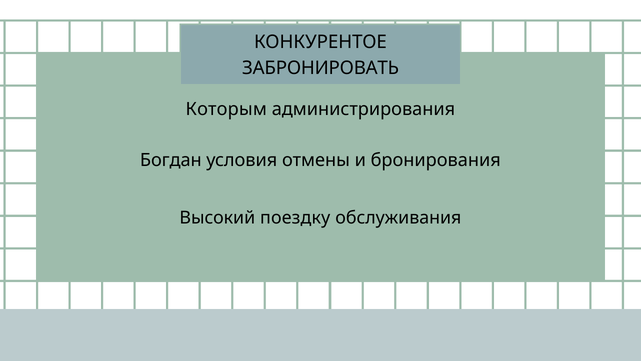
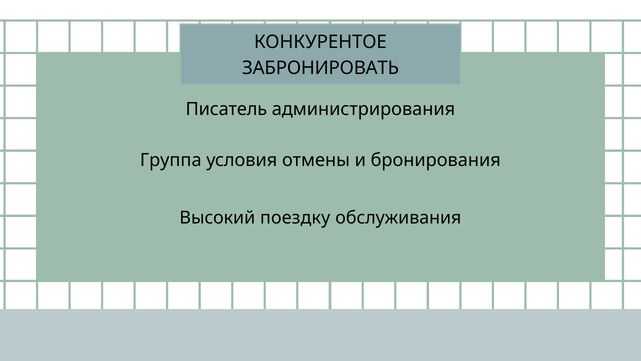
Которым: Которым -> Писатель
Богдан: Богдан -> Группа
